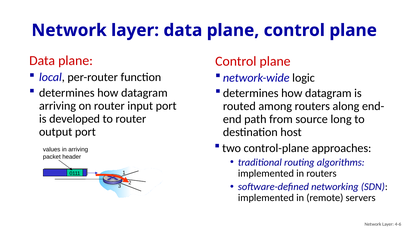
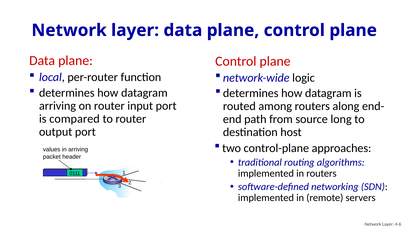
developed: developed -> compared
